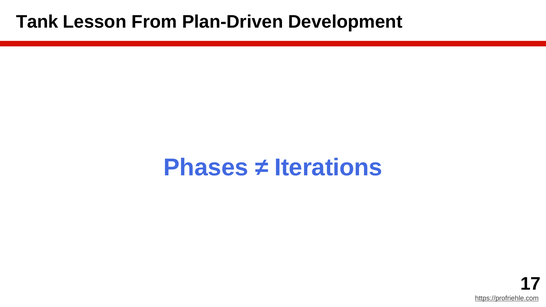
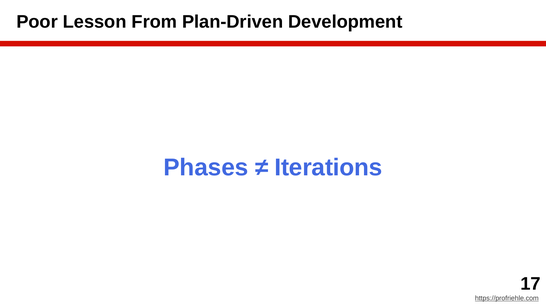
Tank: Tank -> Poor
